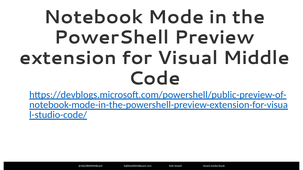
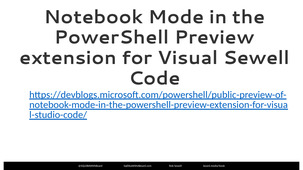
Visual Middle: Middle -> Sewell
